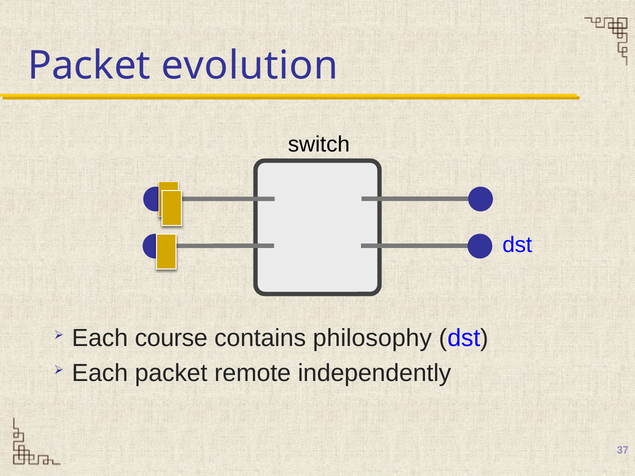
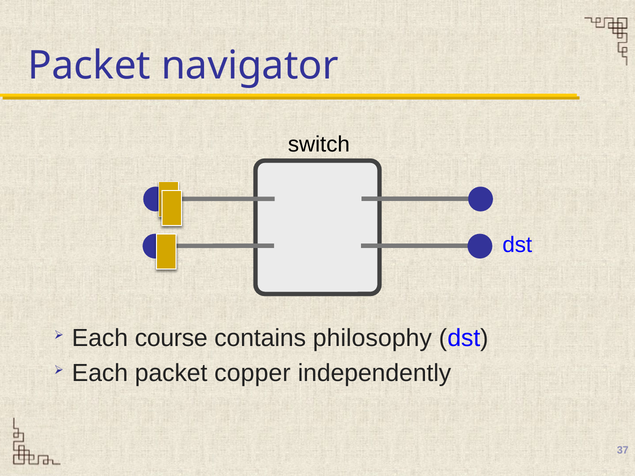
evolution: evolution -> navigator
remote: remote -> copper
